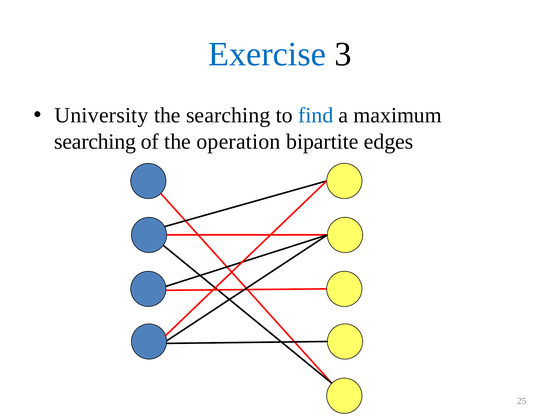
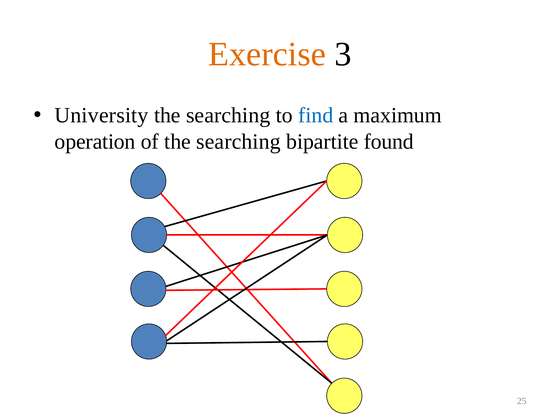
Exercise colour: blue -> orange
searching at (95, 142): searching -> operation
of the operation: operation -> searching
edges: edges -> found
